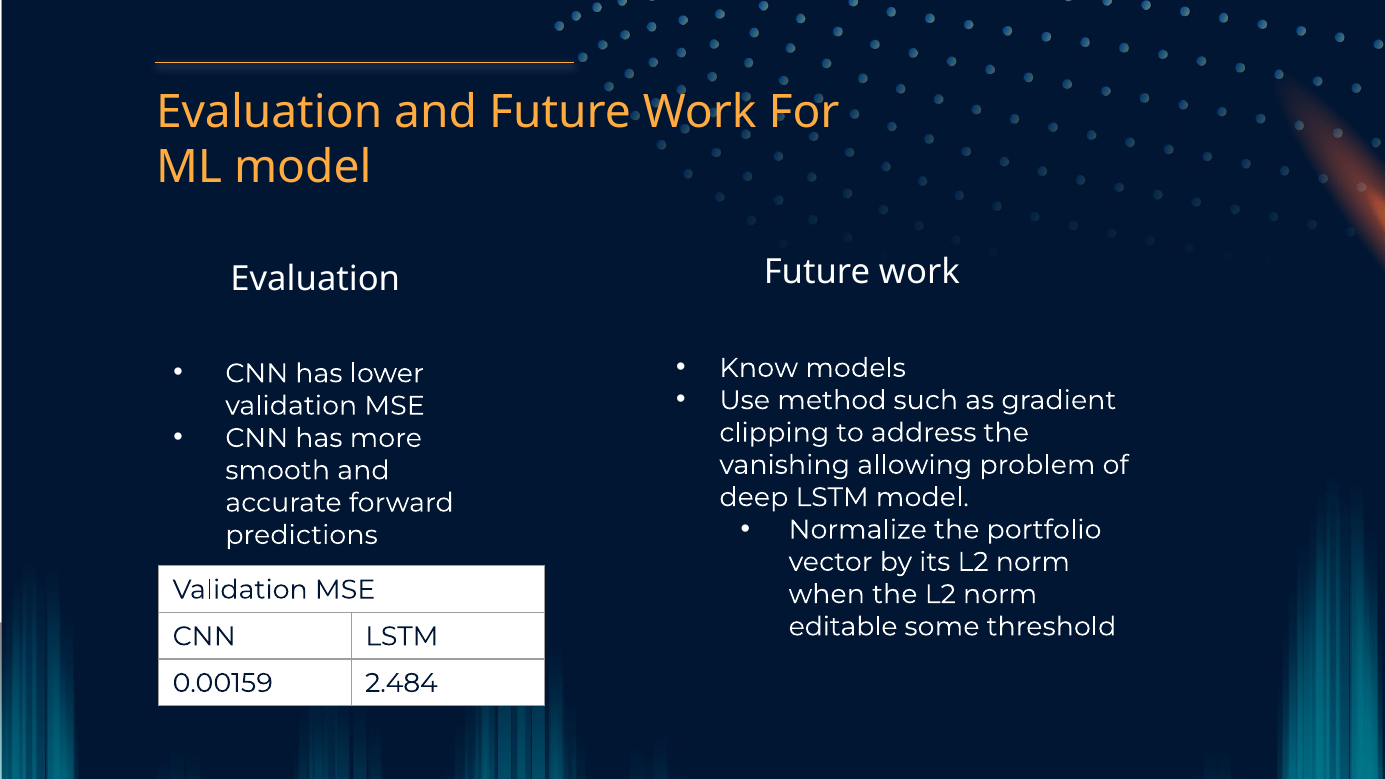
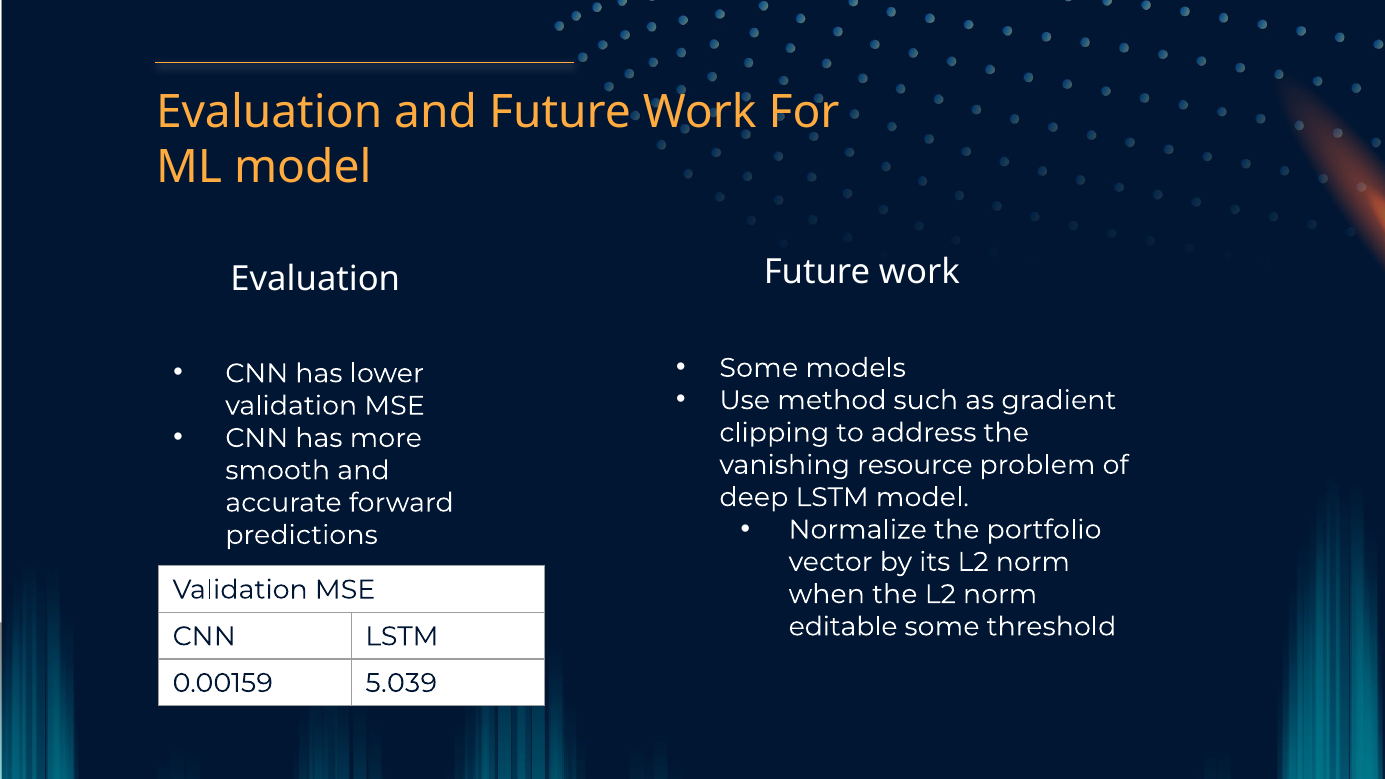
Know at (759, 368): Know -> Some
allowing: allowing -> resource
2.484: 2.484 -> 5.039
